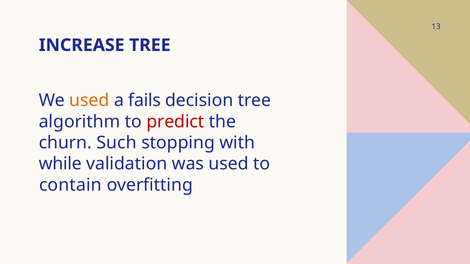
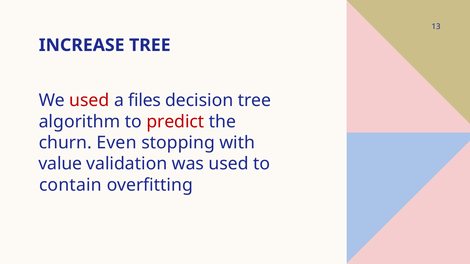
used at (89, 101) colour: orange -> red
fails: fails -> files
Such: Such -> Even
while: while -> value
